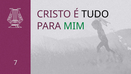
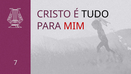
MIM colour: green -> red
